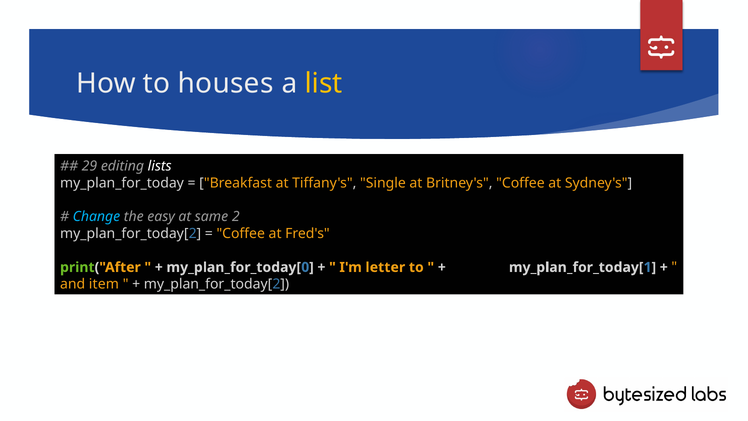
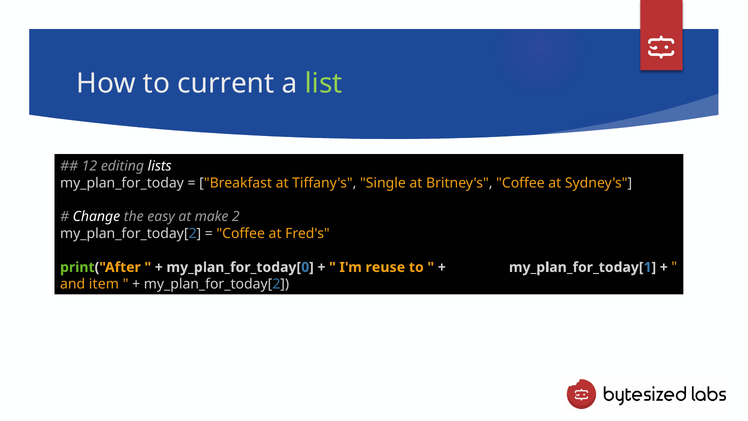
houses: houses -> current
list colour: yellow -> light green
29: 29 -> 12
Change colour: light blue -> white
same: same -> make
letter: letter -> reuse
